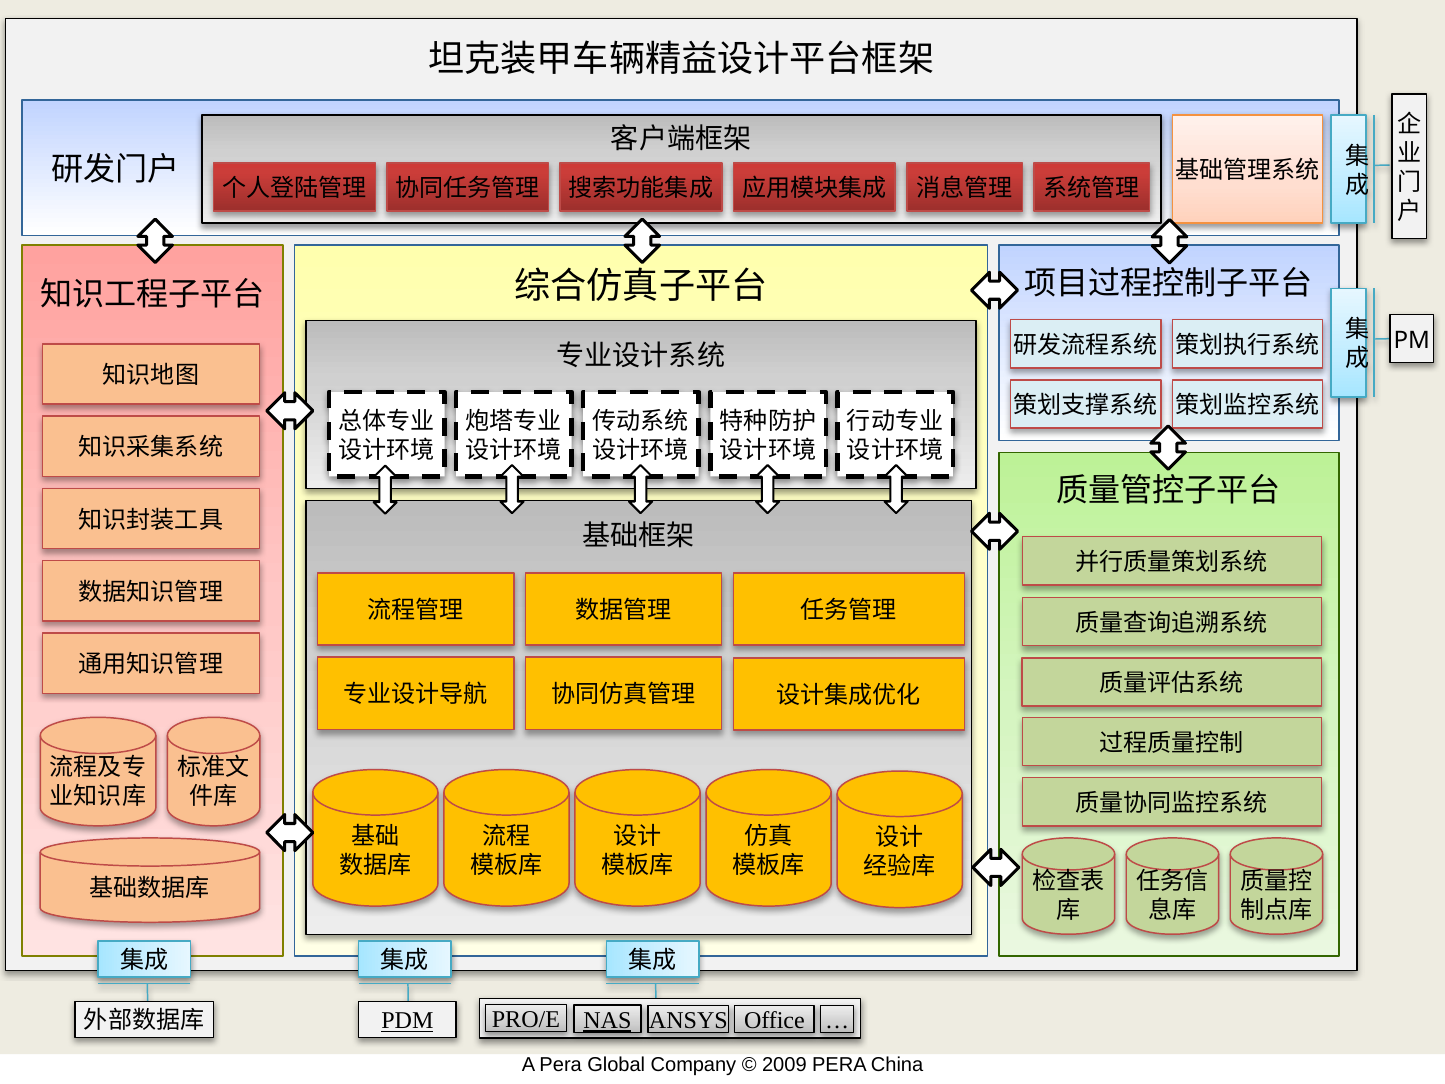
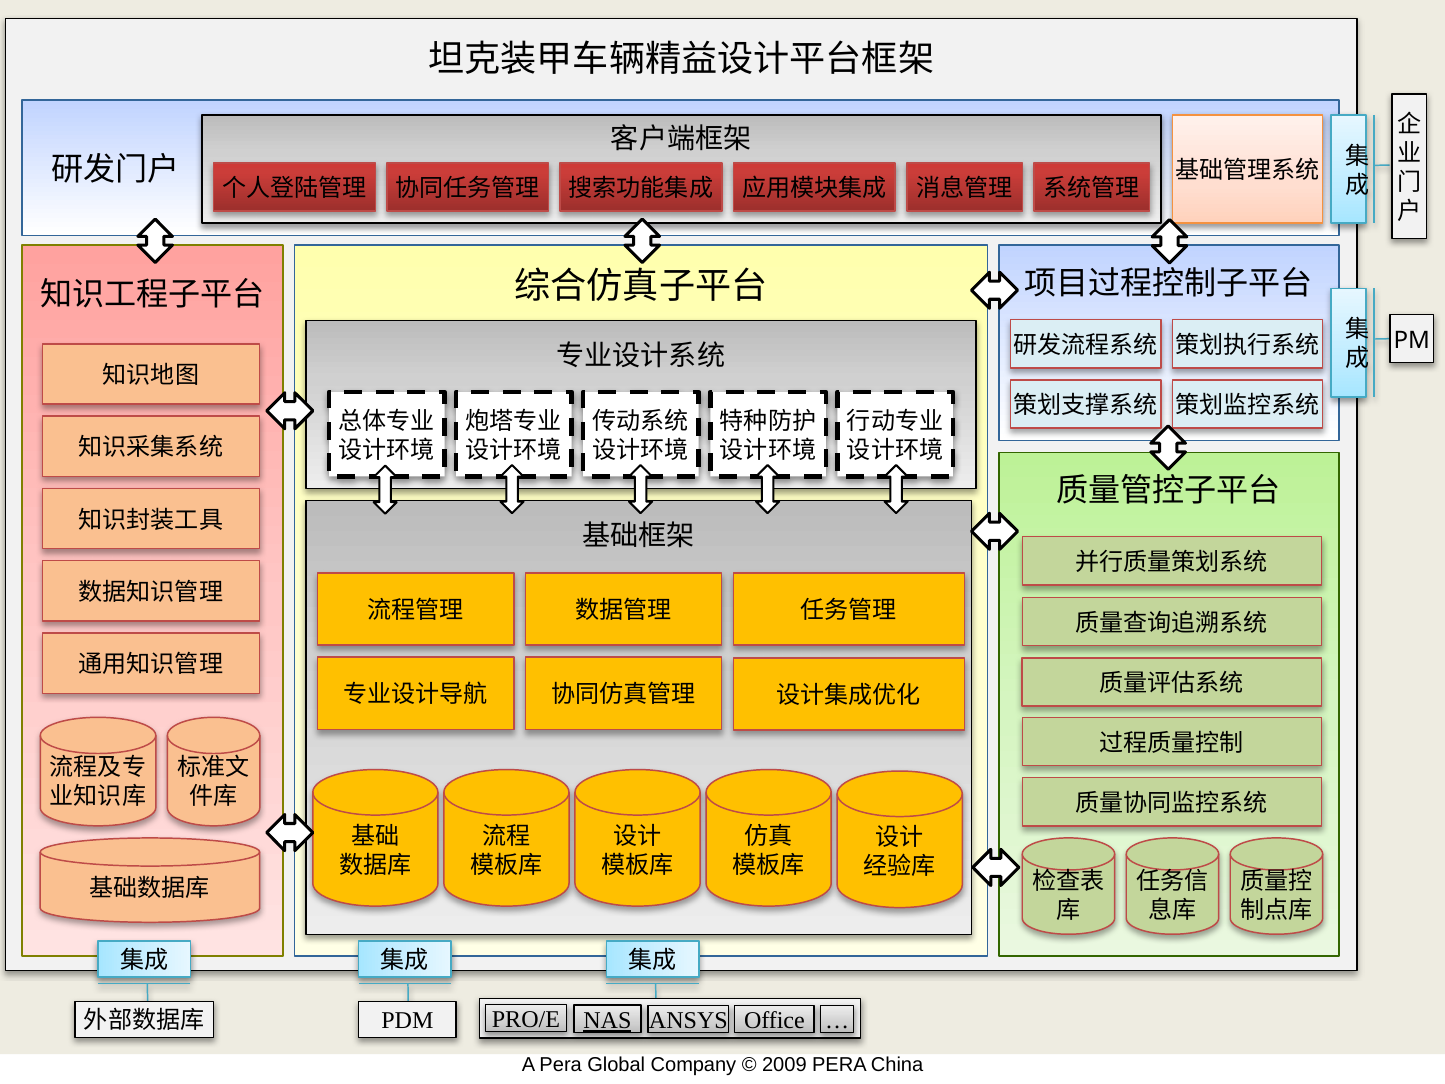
PDM underline: present -> none
